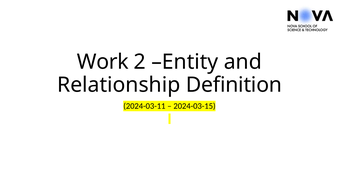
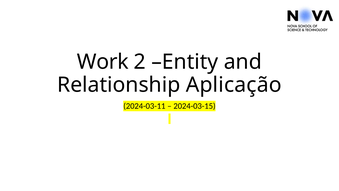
Definition: Definition -> Aplicação
